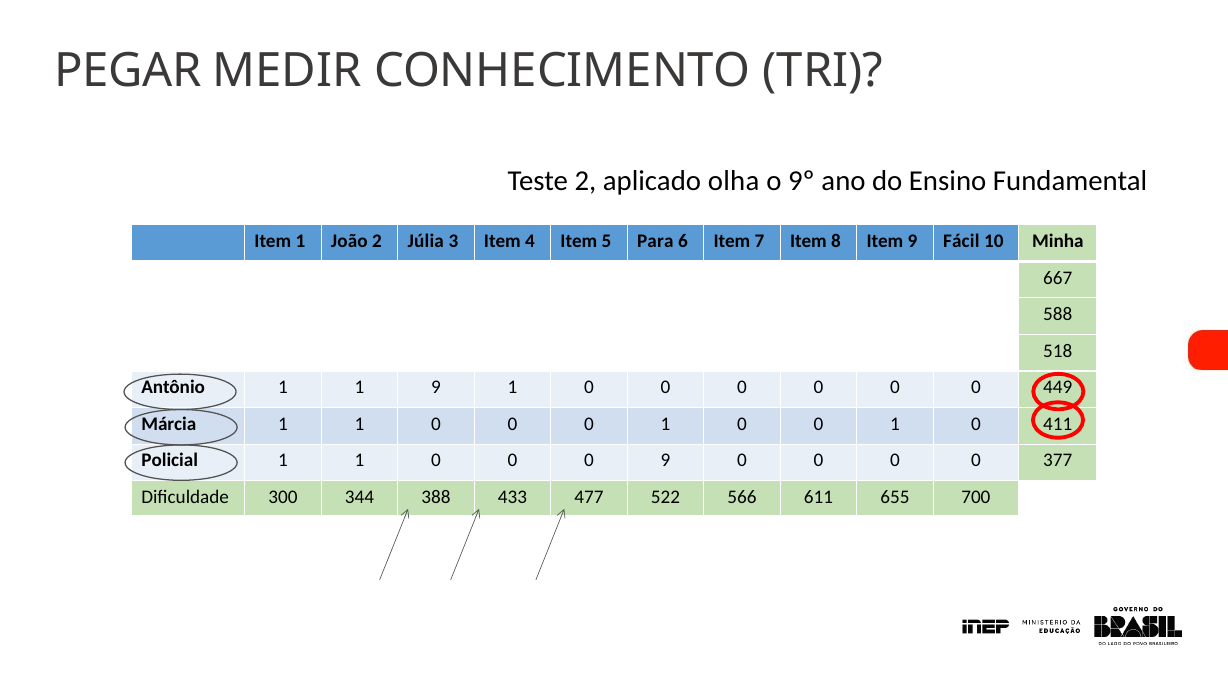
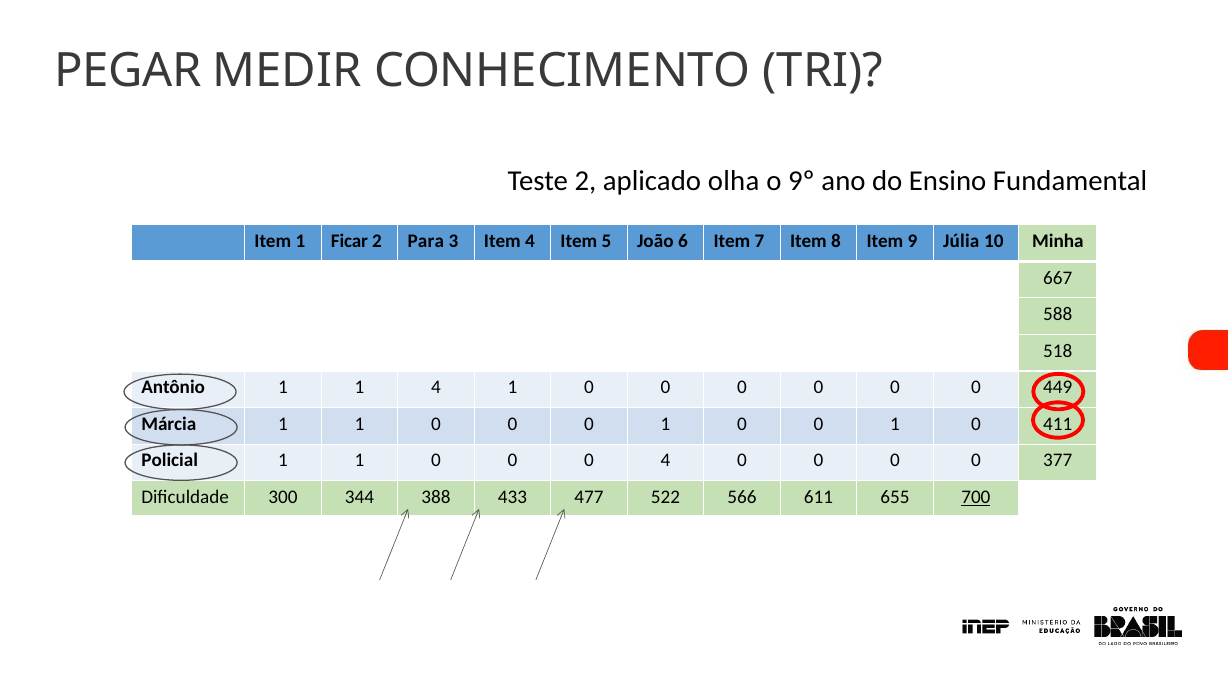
João: João -> Ficar
Júlia: Júlia -> Para
Para: Para -> João
Fácil: Fácil -> Júlia
1 9: 9 -> 4
0 9: 9 -> 4
700 underline: none -> present
